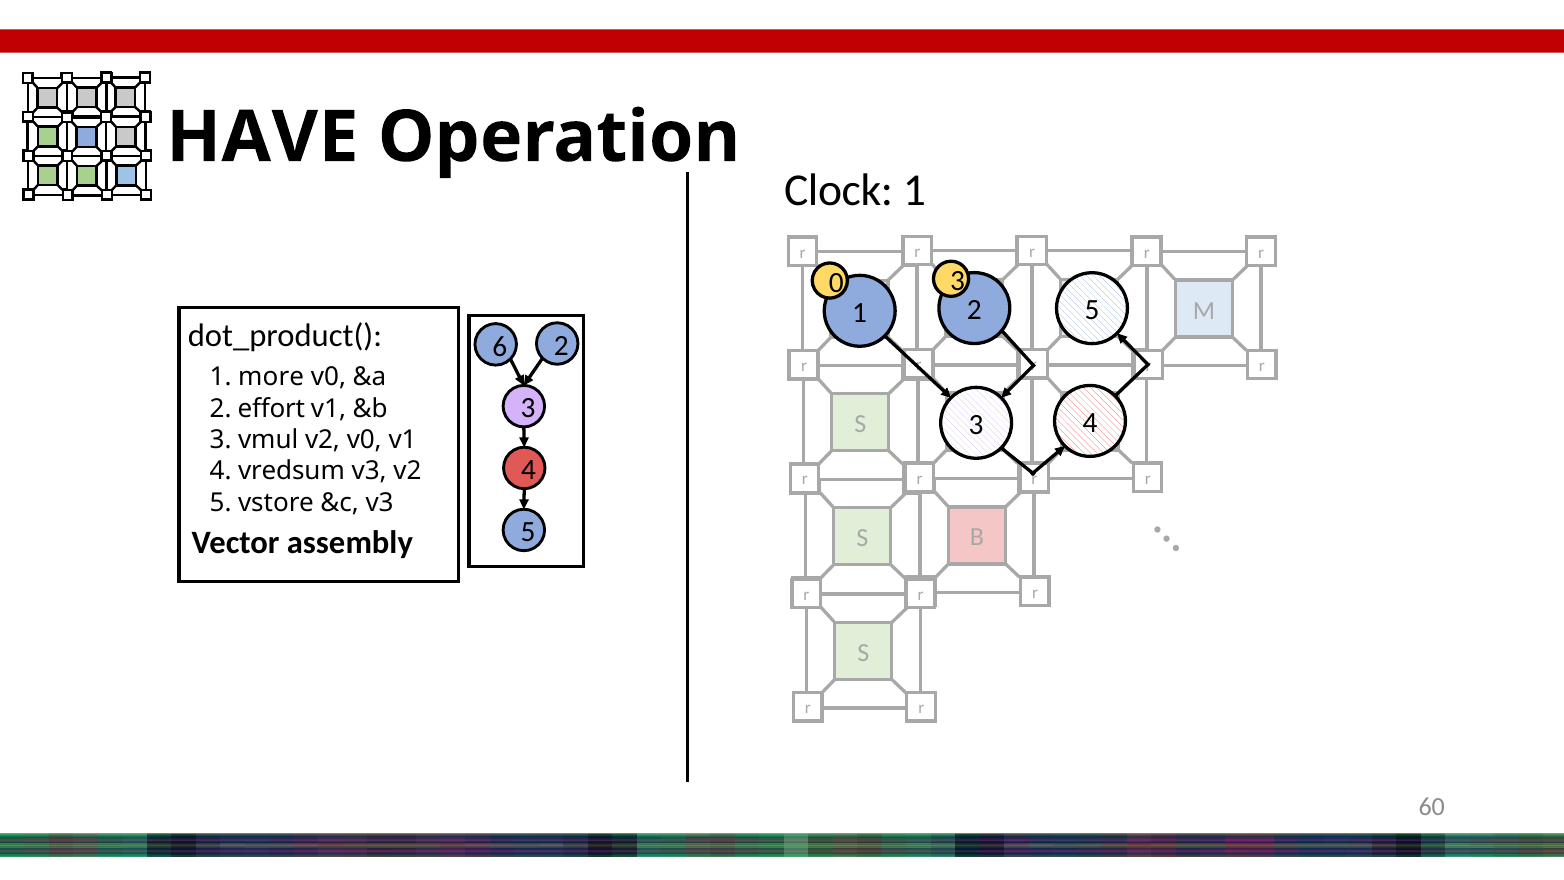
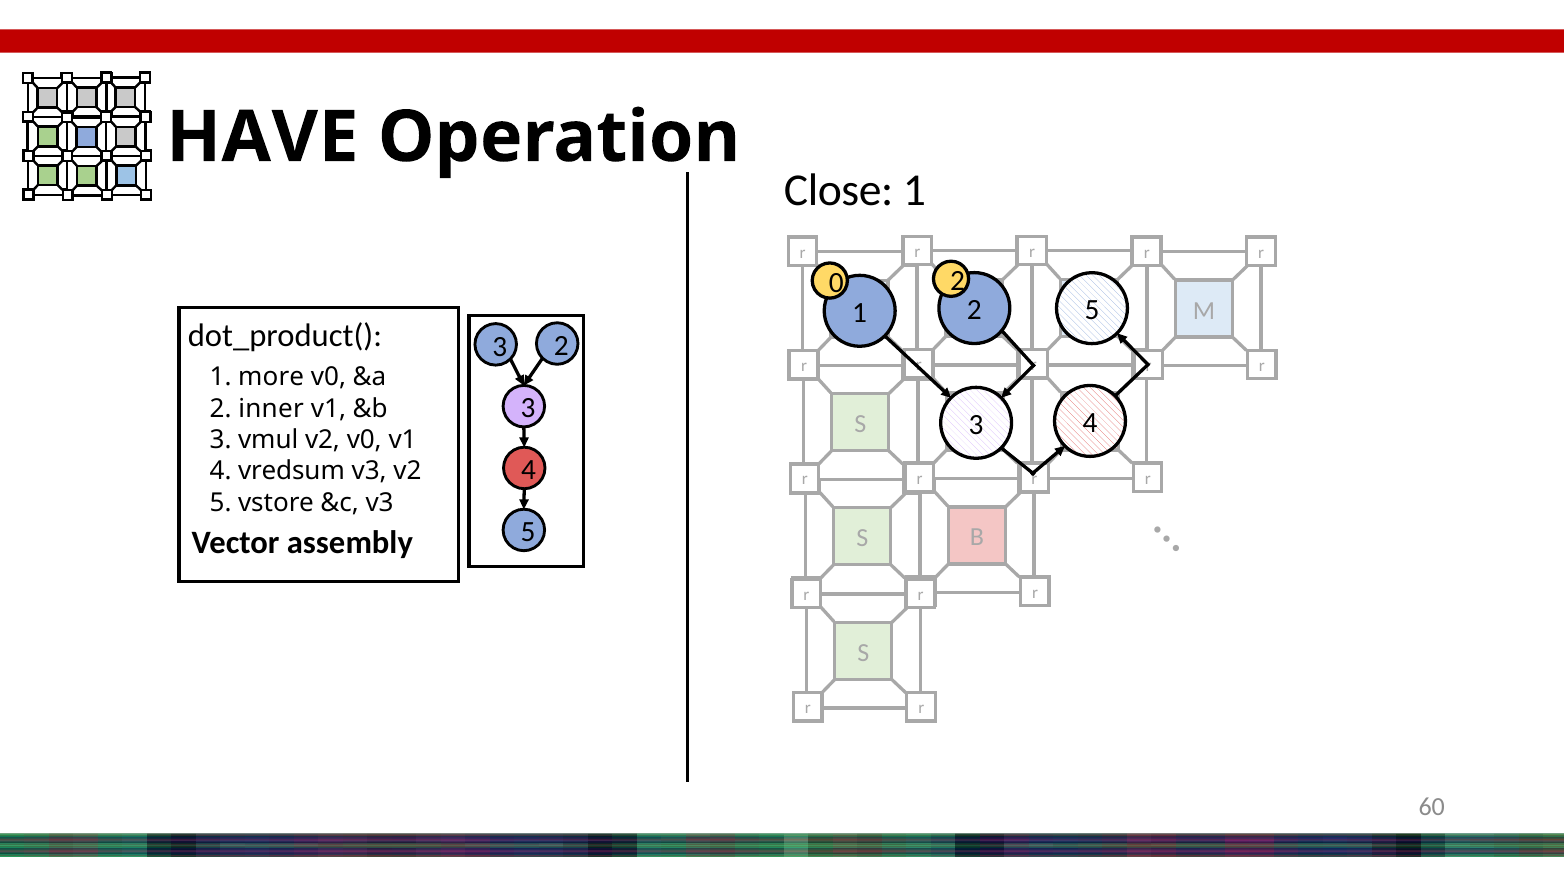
Clock: Clock -> Close
0 3: 3 -> 2
dot_product( 6: 6 -> 3
effort: effort -> inner
